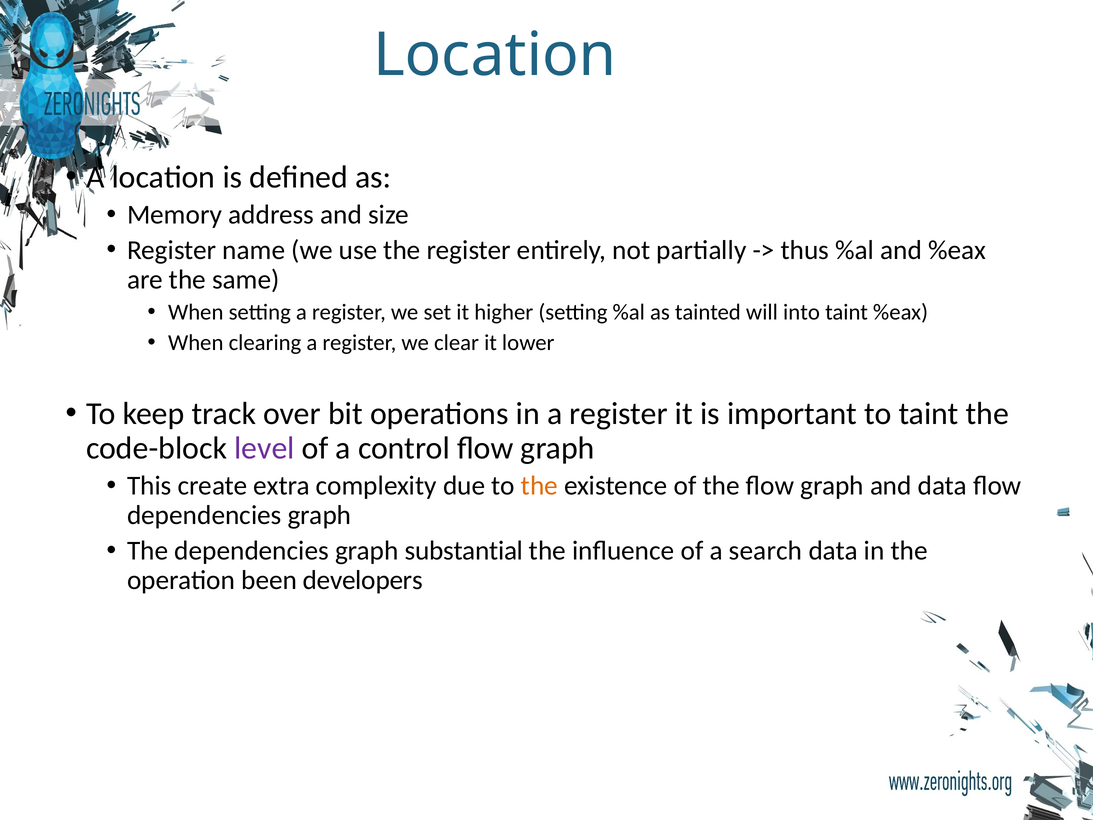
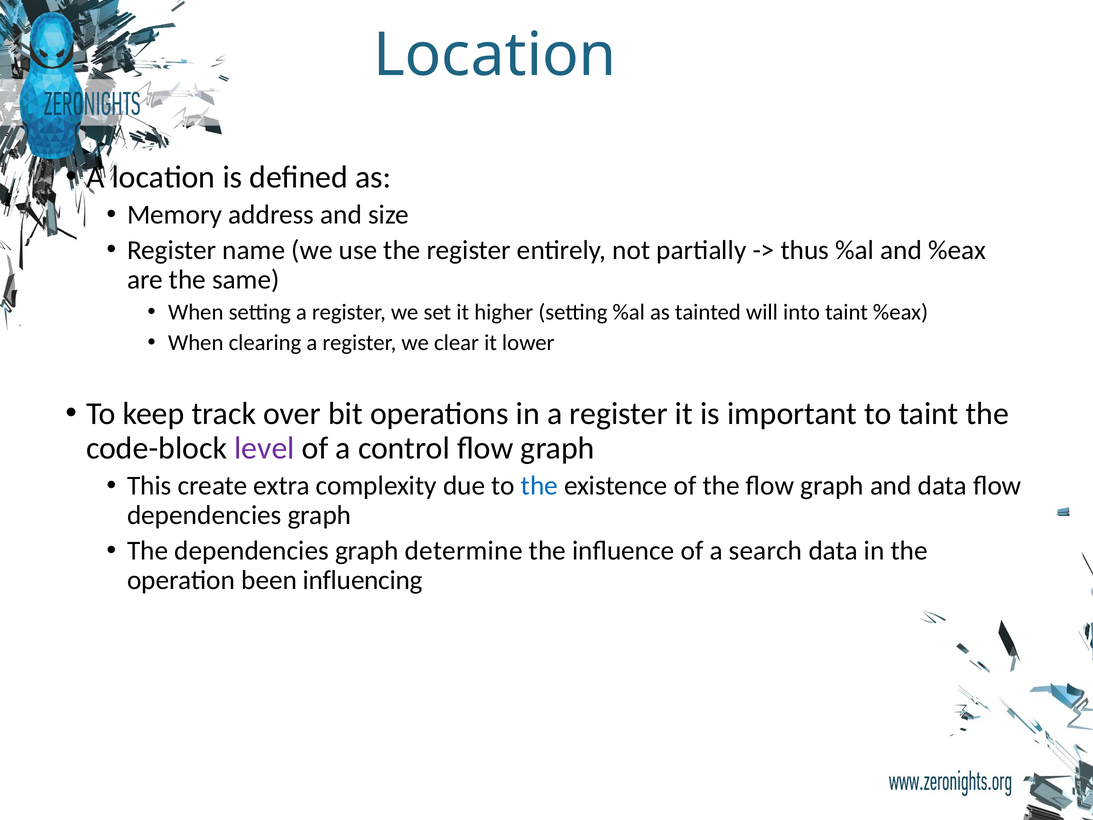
the at (539, 486) colour: orange -> blue
substantial: substantial -> determine
developers: developers -> influencing
